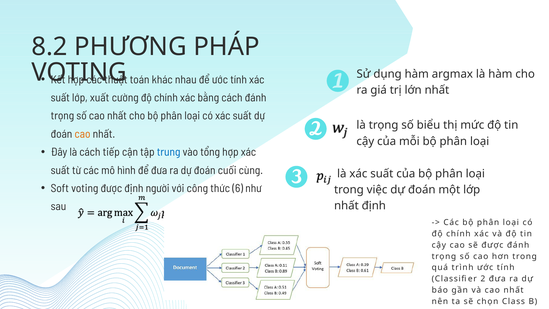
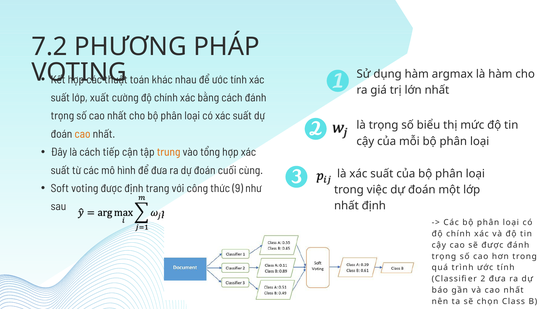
8.2: 8.2 -> 7.2
trung colour: blue -> orange
người: người -> trang
6: 6 -> 9
